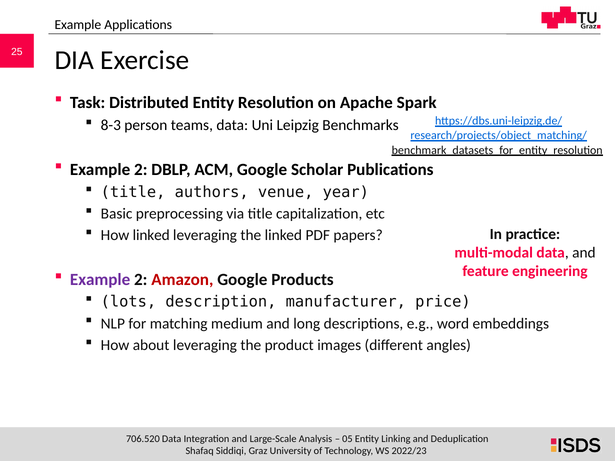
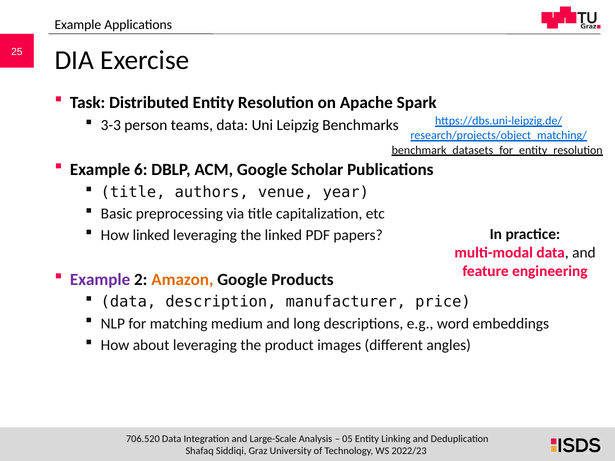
8-3: 8-3 -> 3-3
2 at (141, 170): 2 -> 6
Amazon colour: red -> orange
lots at (128, 302): lots -> data
